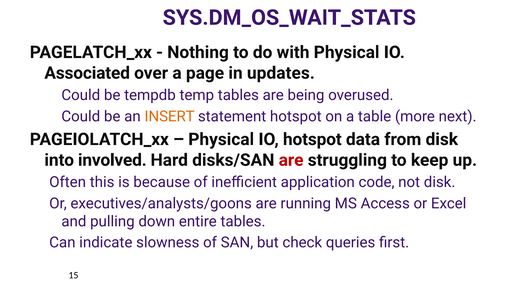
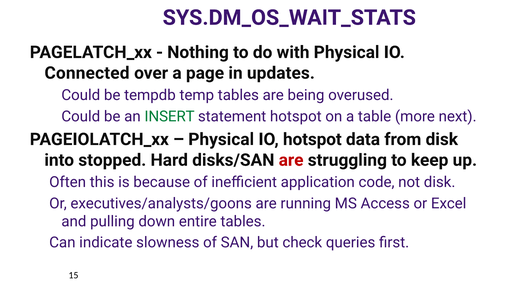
Associated: Associated -> Connected
INSERT colour: orange -> green
involved: involved -> stopped
